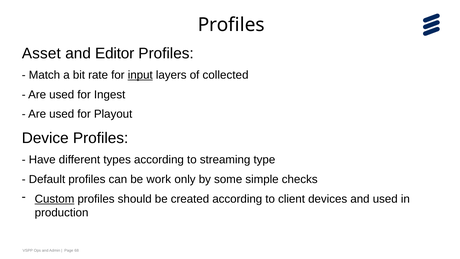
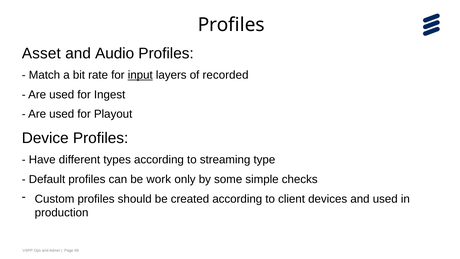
Editor: Editor -> Audio
collected: collected -> recorded
Custom underline: present -> none
